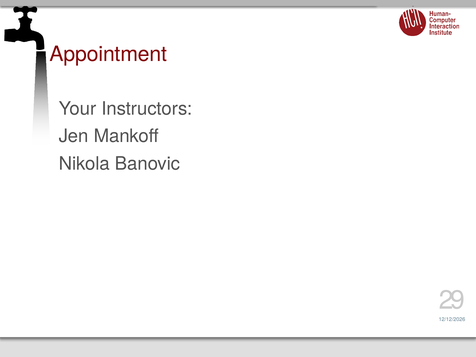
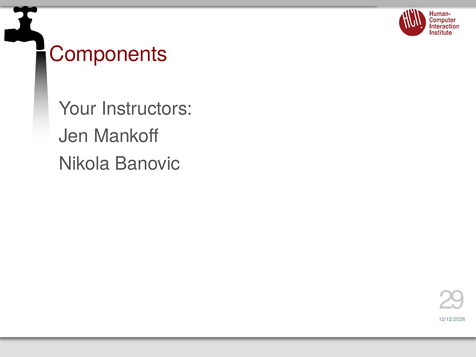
Appointment: Appointment -> Components
